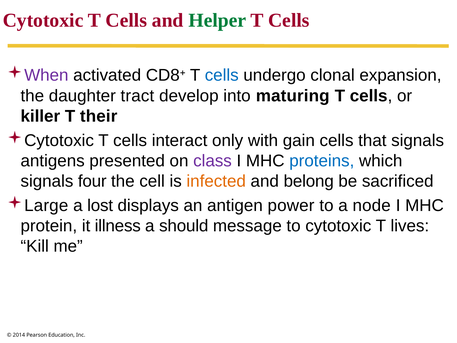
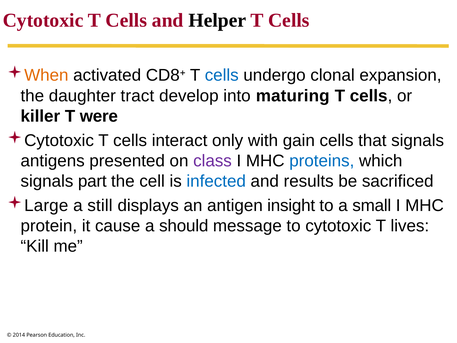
Helper colour: green -> black
When colour: purple -> orange
their: their -> were
four: four -> part
infected colour: orange -> blue
belong: belong -> results
lost: lost -> still
power: power -> insight
node: node -> small
illness: illness -> cause
